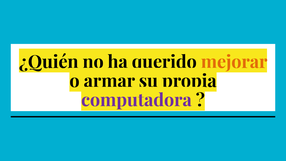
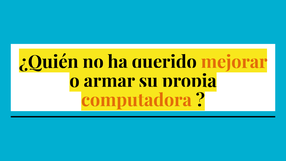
computadora colour: purple -> orange
